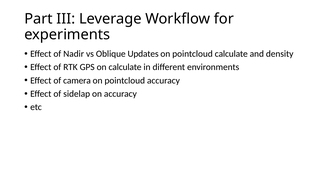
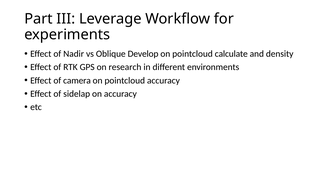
Updates: Updates -> Develop
on calculate: calculate -> research
